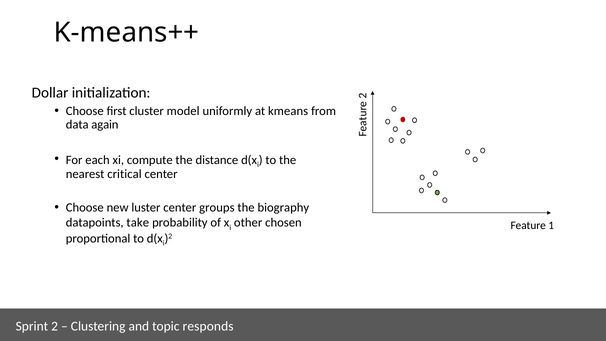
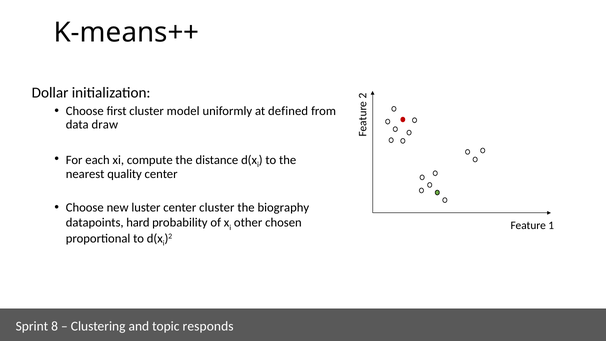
kmeans: kmeans -> defined
again: again -> draw
critical: critical -> quality
center groups: groups -> cluster
take: take -> hard
Sprint 2: 2 -> 8
